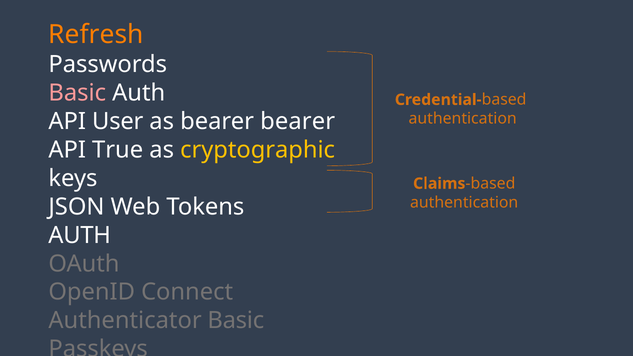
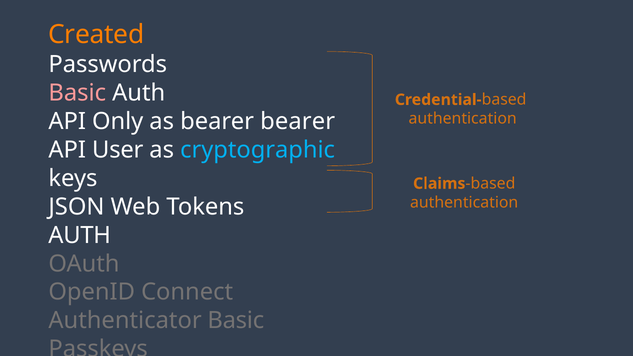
Refresh: Refresh -> Created
User: User -> Only
True: True -> User
cryptographic colour: yellow -> light blue
